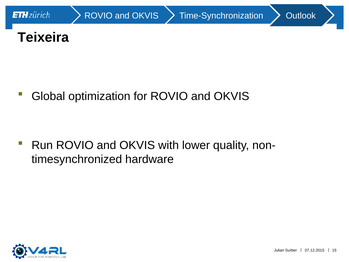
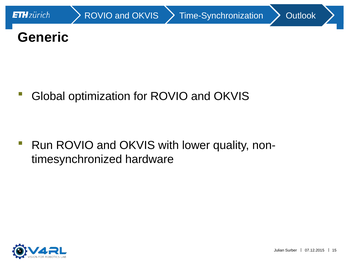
Teixeira: Teixeira -> Generic
